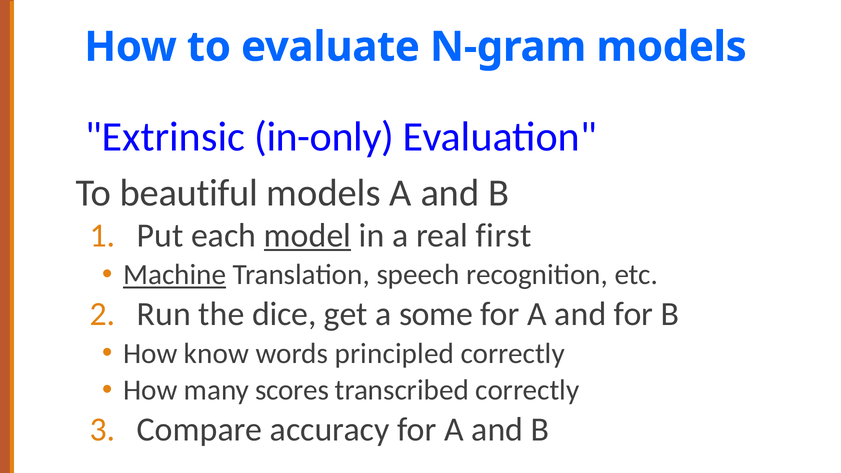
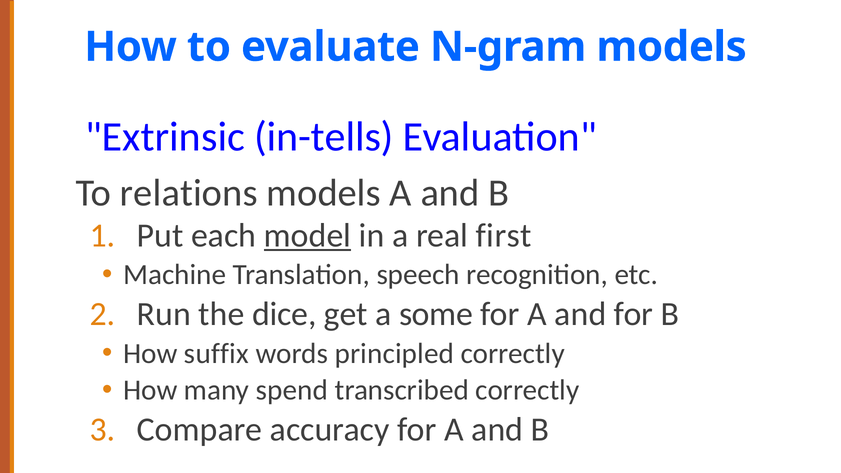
in-only: in-only -> in-tells
beautiful: beautiful -> relations
Machine underline: present -> none
know: know -> suffix
scores: scores -> spend
